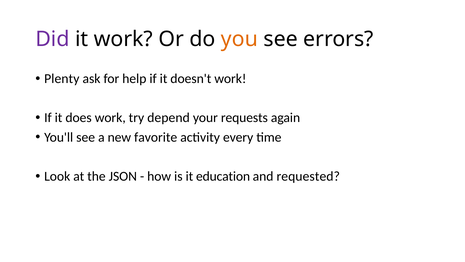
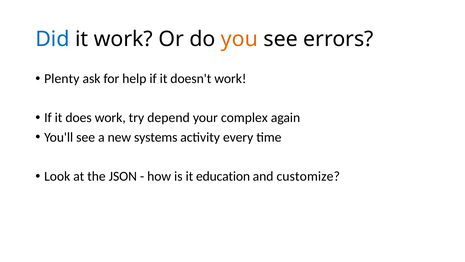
Did colour: purple -> blue
requests: requests -> complex
favorite: favorite -> systems
requested: requested -> customize
